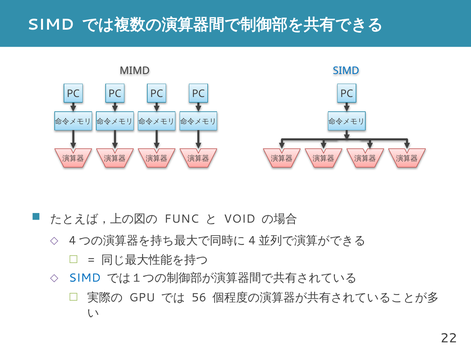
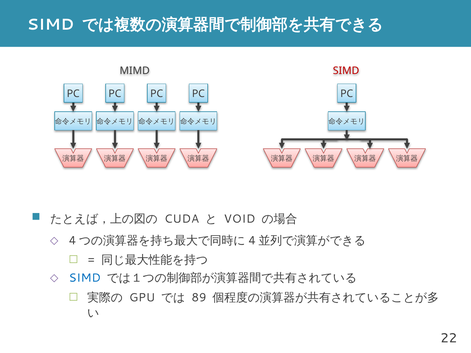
SIMD at (346, 71) colour: blue -> red
FUNC: FUNC -> CUDA
56: 56 -> 89
